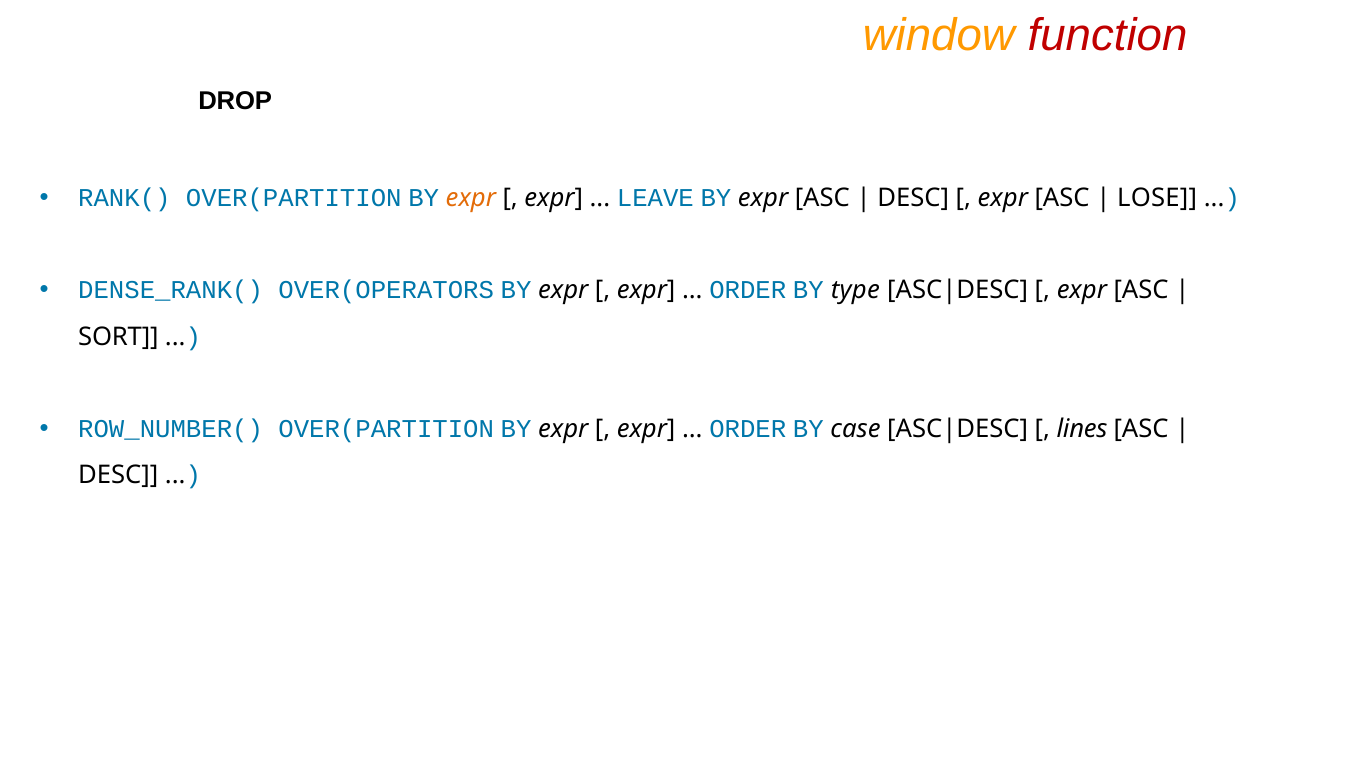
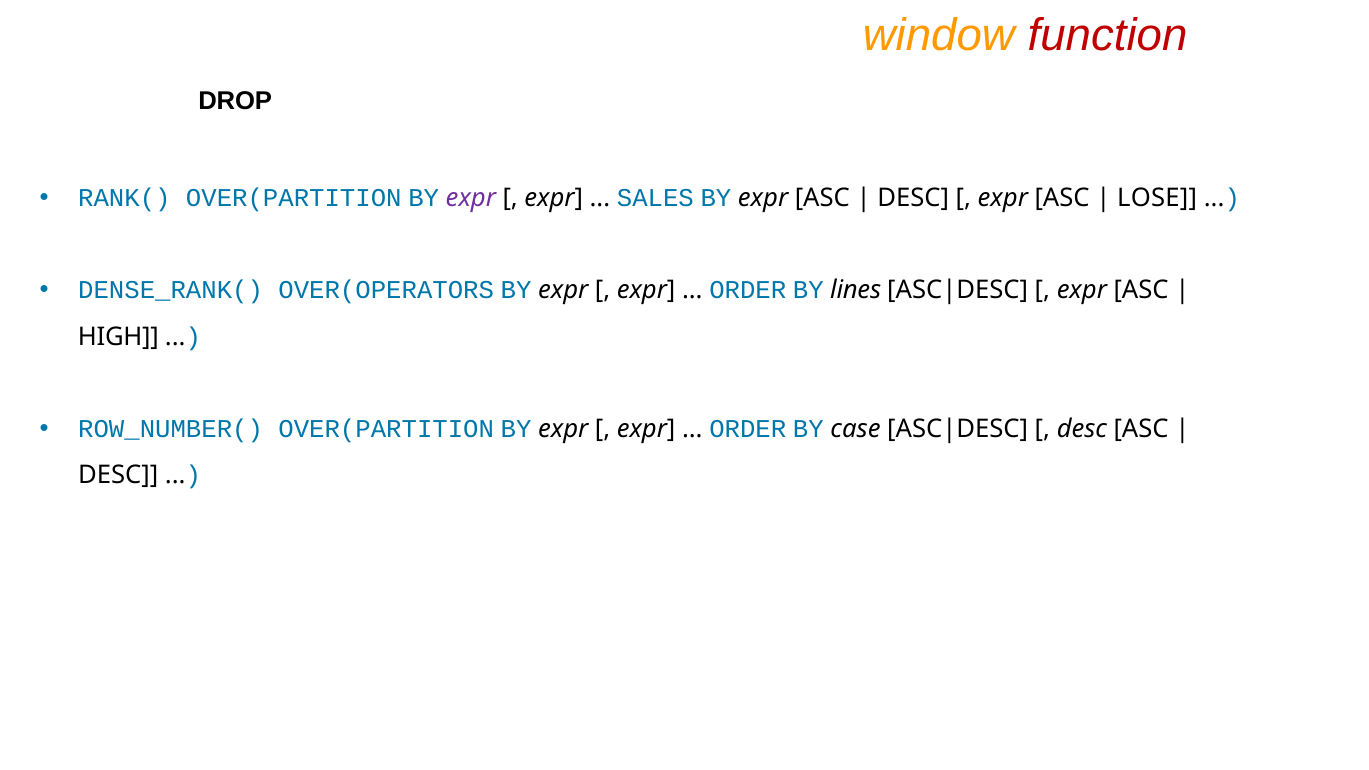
expr at (471, 198) colour: orange -> purple
LEAVE: LEAVE -> SALES
type: type -> lines
SORT: SORT -> HIGH
lines at (1082, 429): lines -> desc
